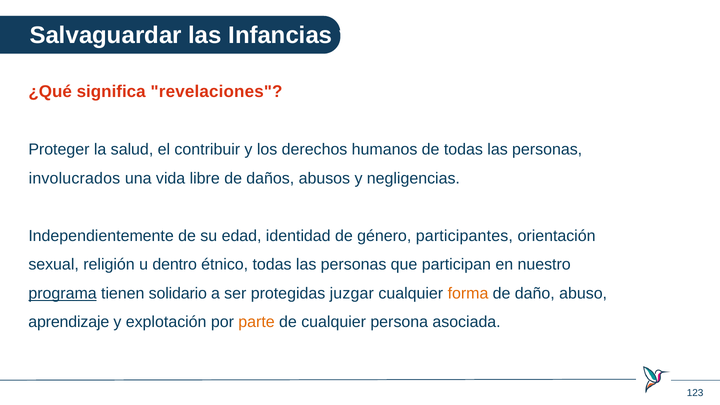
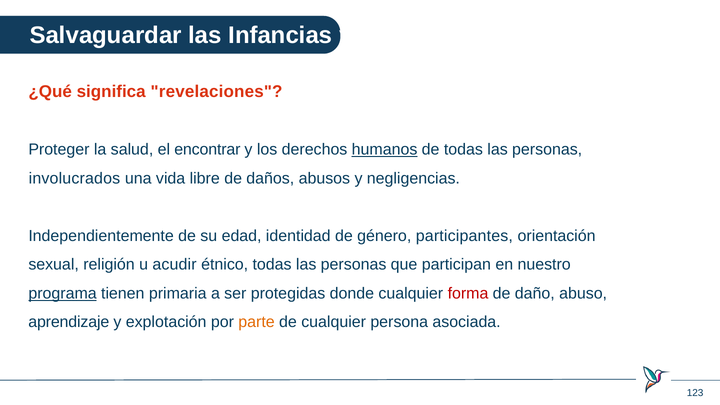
contribuir: contribuir -> encontrar
humanos underline: none -> present
dentro: dentro -> acudir
solidario: solidario -> primaria
juzgar: juzgar -> donde
forma colour: orange -> red
